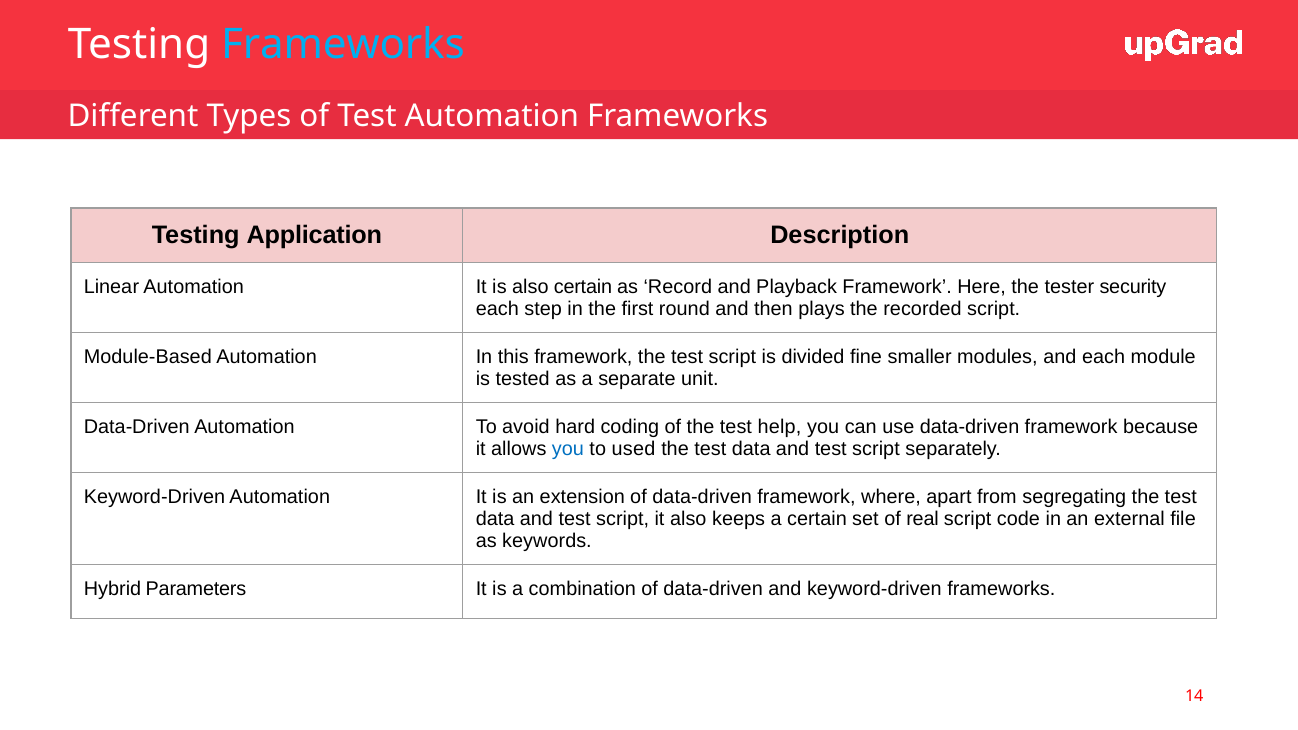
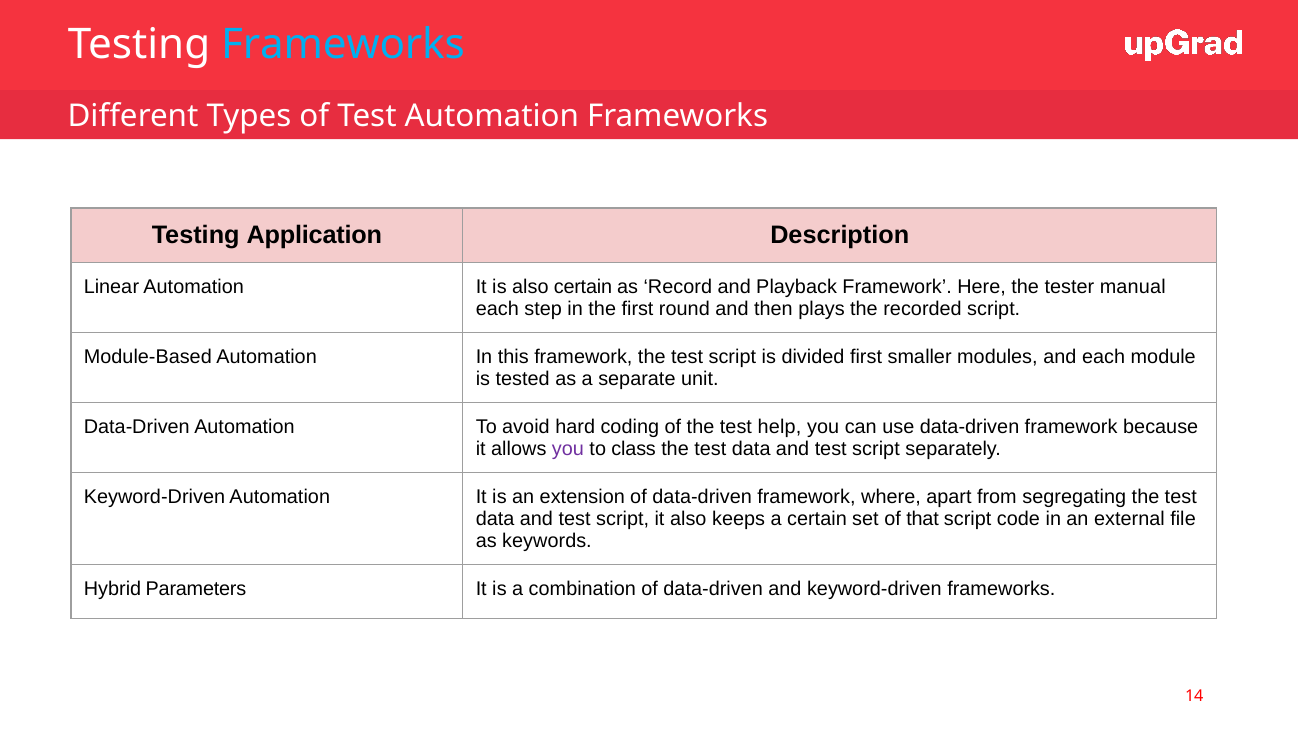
security: security -> manual
divided fine: fine -> first
you at (568, 449) colour: blue -> purple
used: used -> class
real: real -> that
